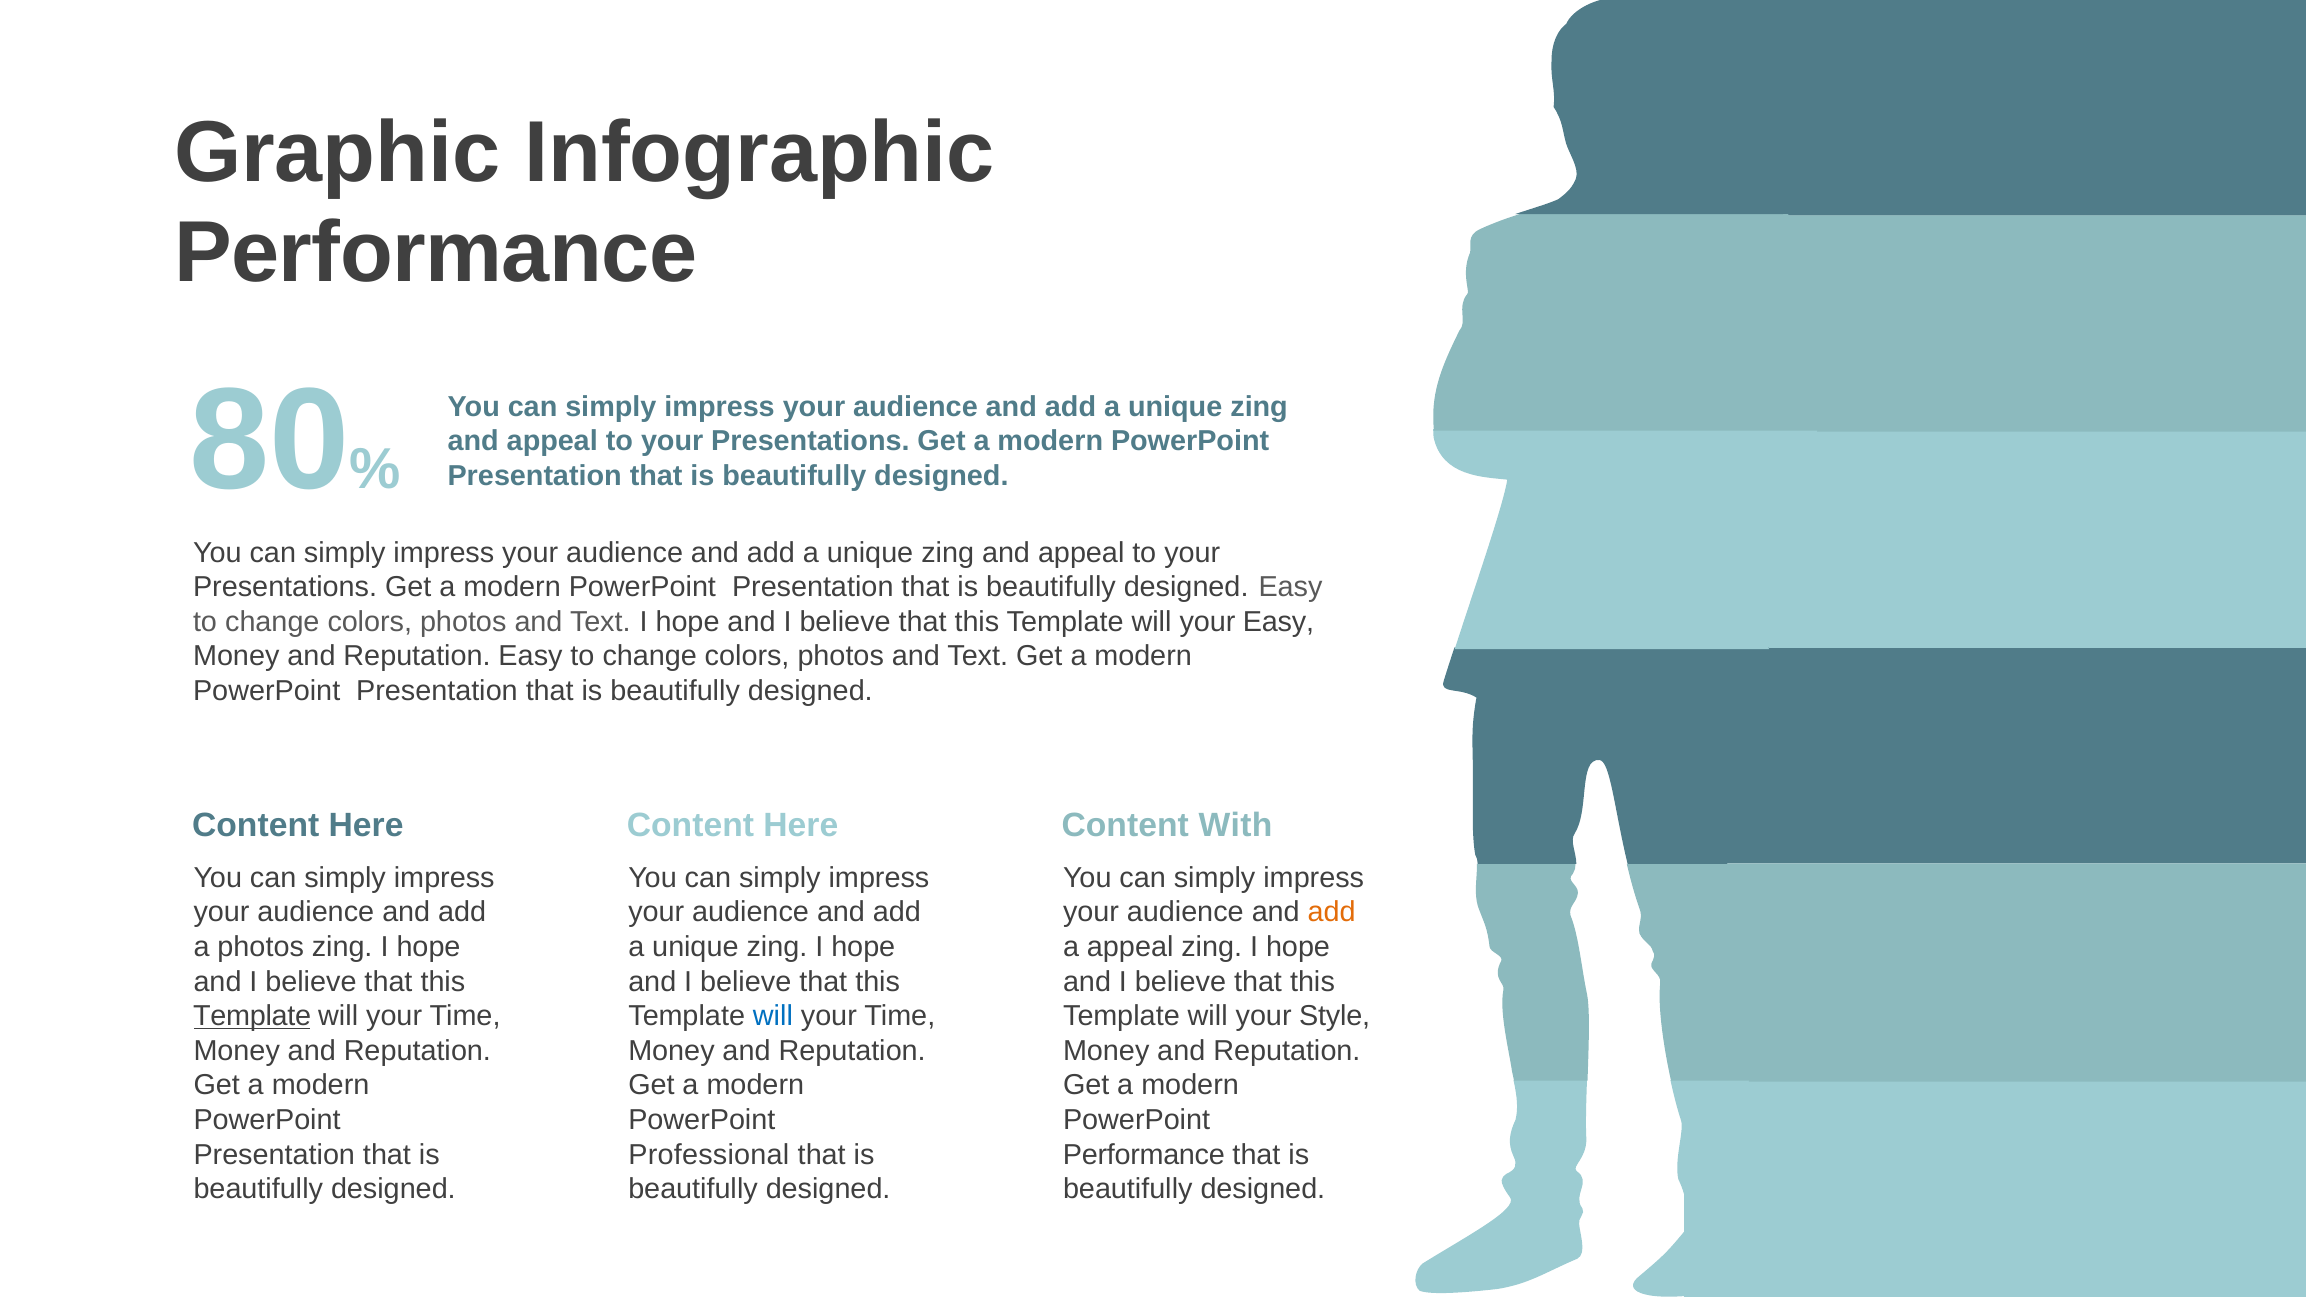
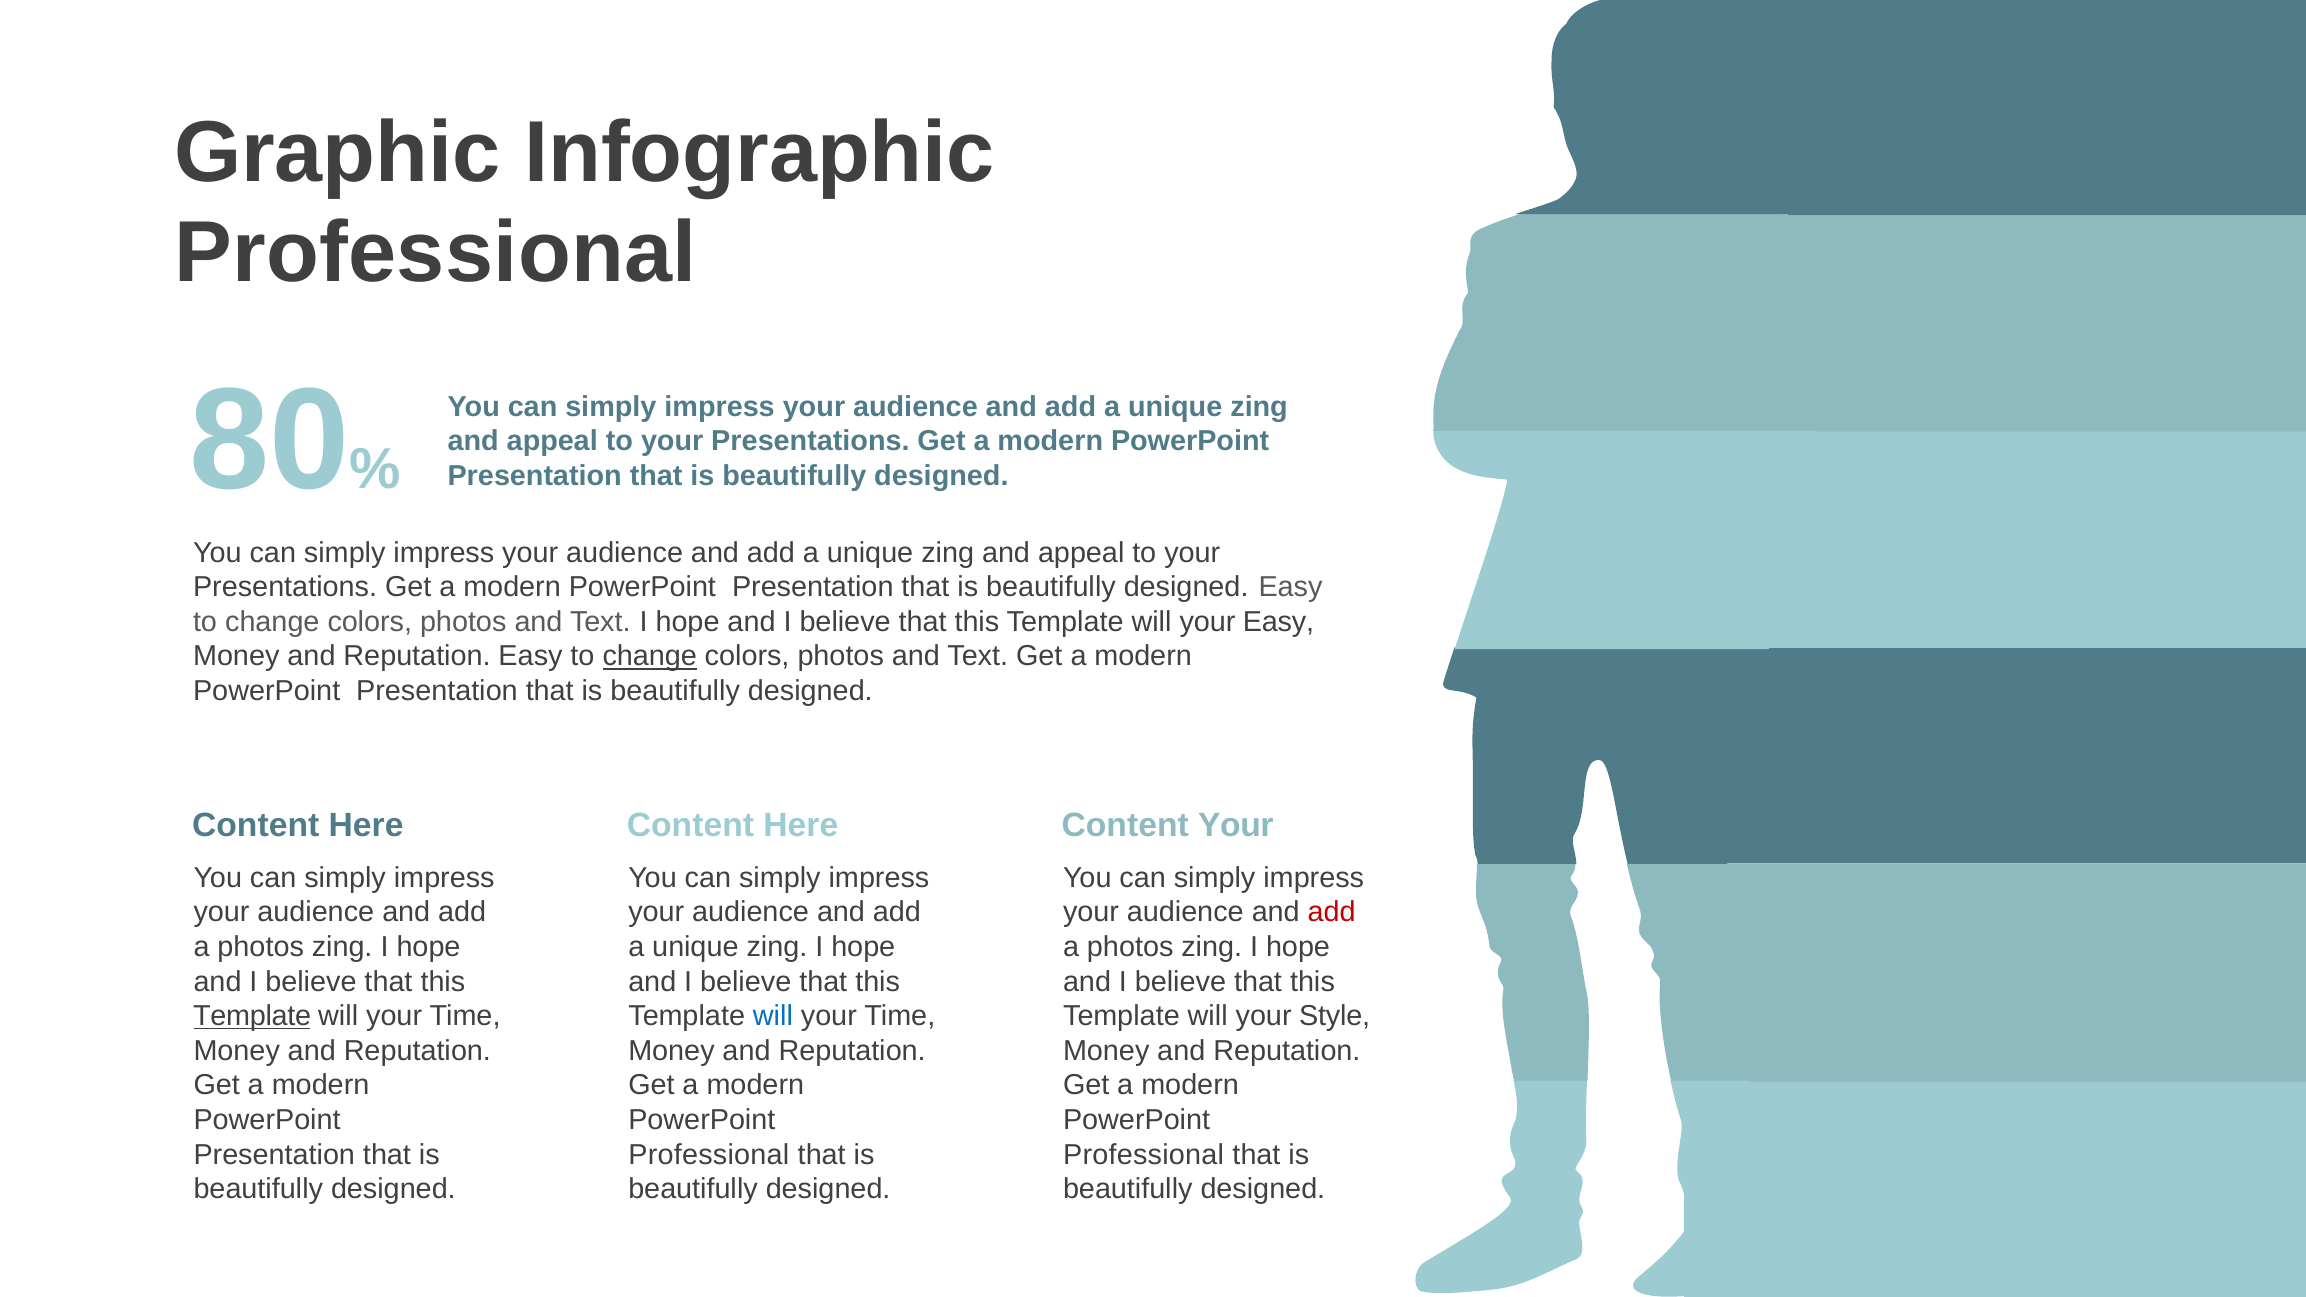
Performance at (436, 253): Performance -> Professional
change at (650, 656) underline: none -> present
Content With: With -> Your
add at (1332, 913) colour: orange -> red
appeal at (1130, 947): appeal -> photos
Performance at (1144, 1155): Performance -> Professional
